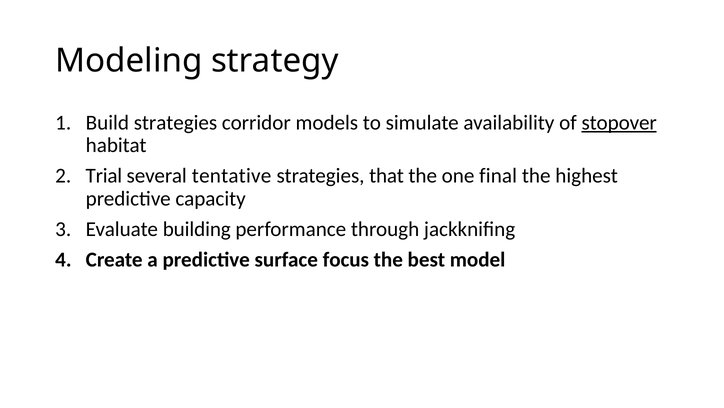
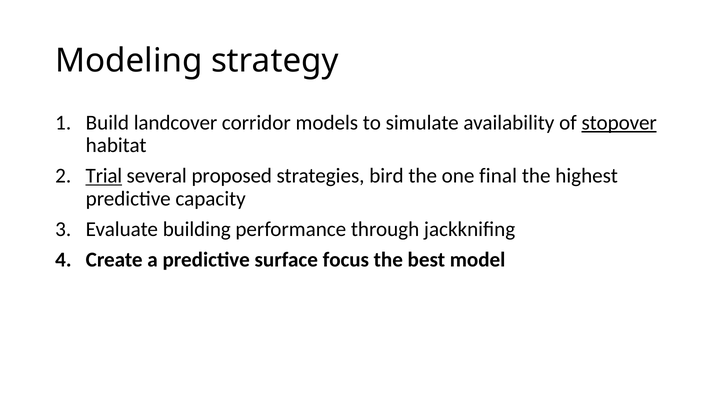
Build strategies: strategies -> landcover
Trial underline: none -> present
tentative: tentative -> proposed
that: that -> bird
